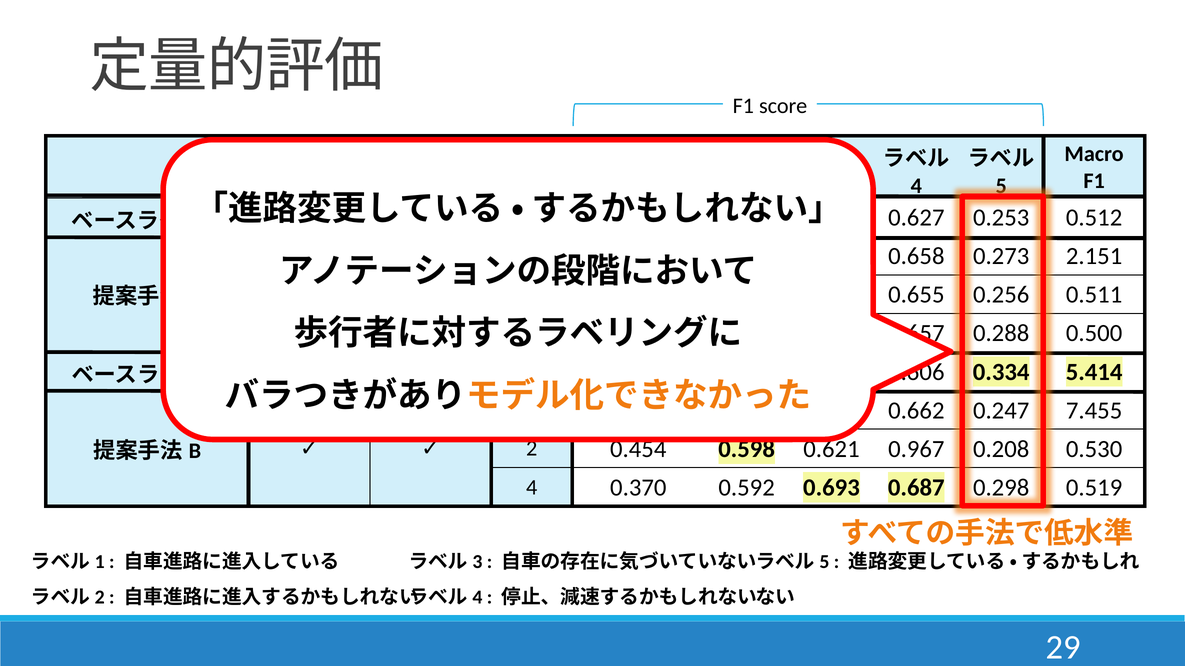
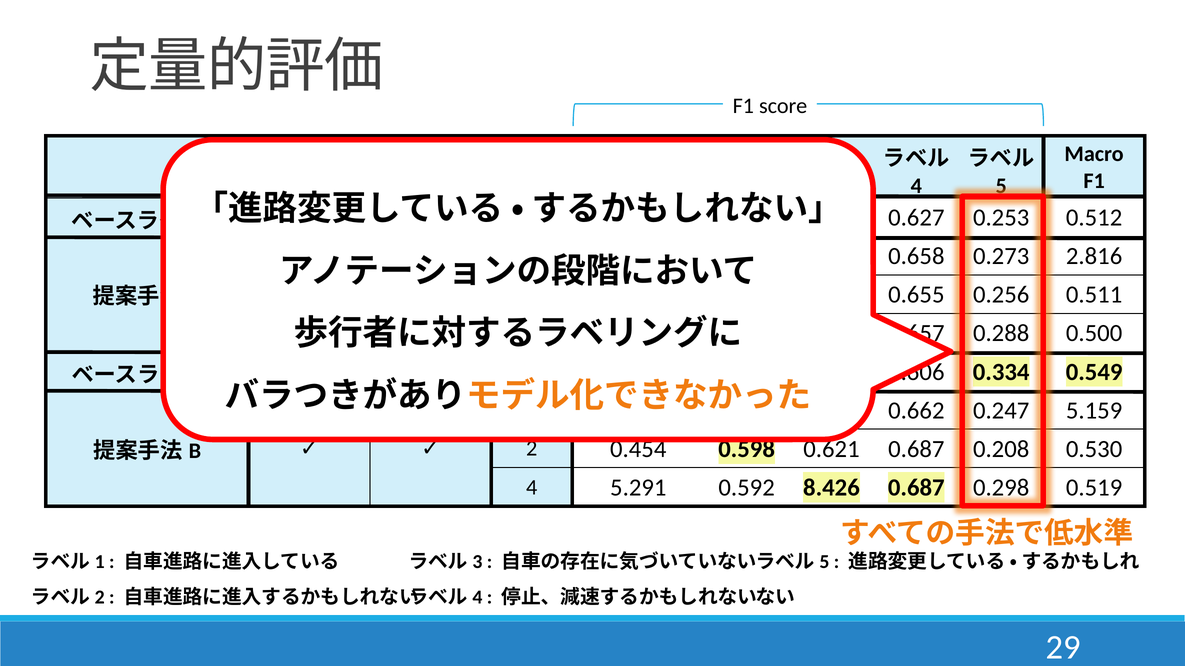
2.151: 2.151 -> 2.816
5.414: 5.414 -> 0.549
7.455: 7.455 -> 5.159
0.967 at (916, 449): 0.967 -> 0.687
0.370: 0.370 -> 5.291
0.693: 0.693 -> 8.426
